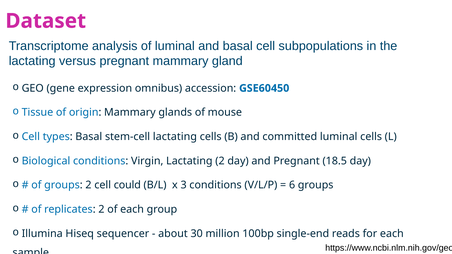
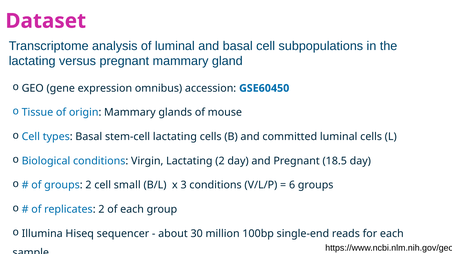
could: could -> small
